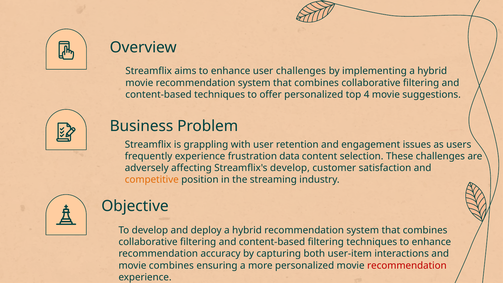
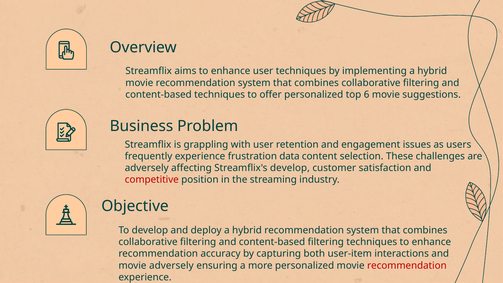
user challenges: challenges -> techniques
4: 4 -> 6
competitive colour: orange -> red
movie combines: combines -> adversely
